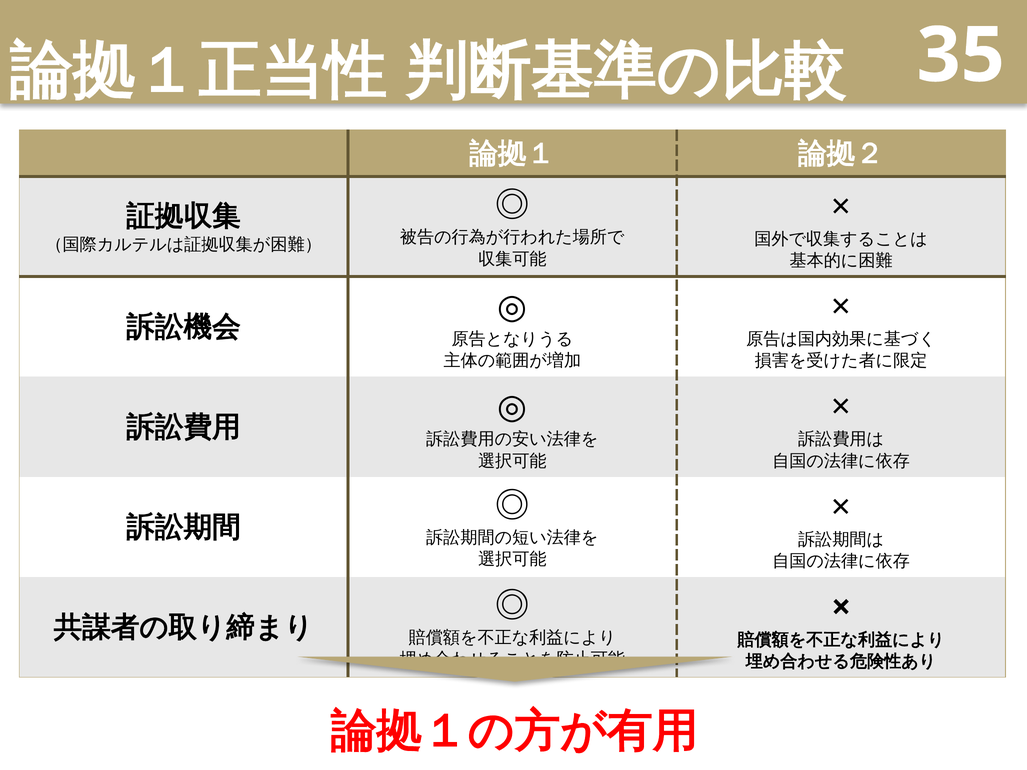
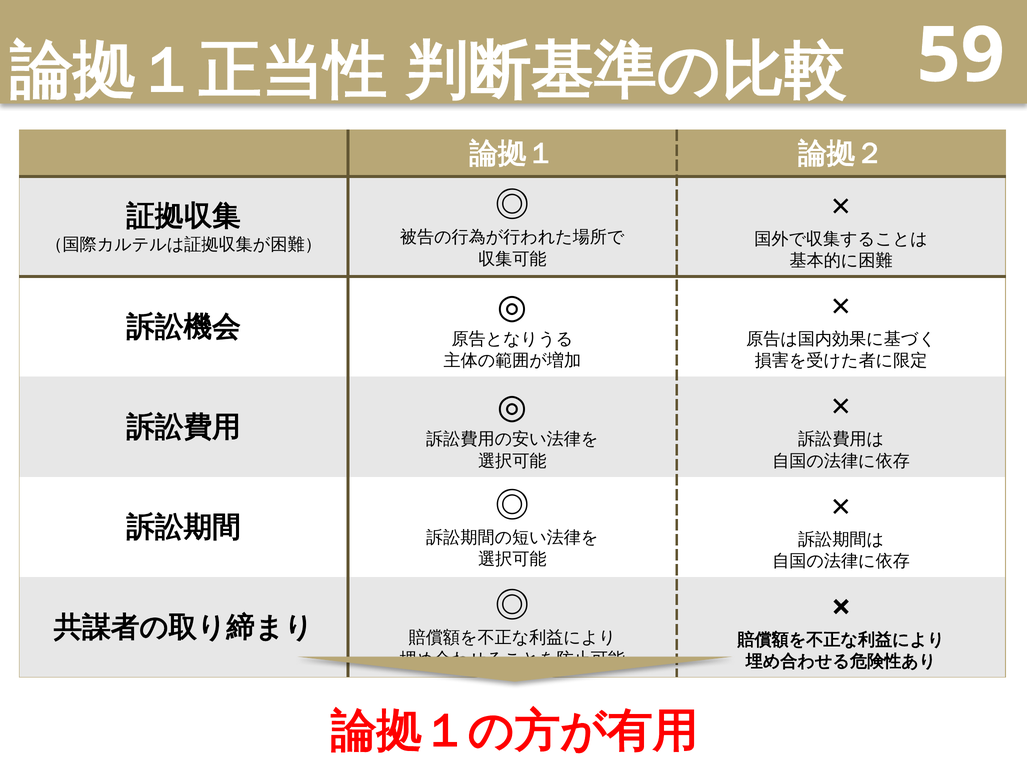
35: 35 -> 59
